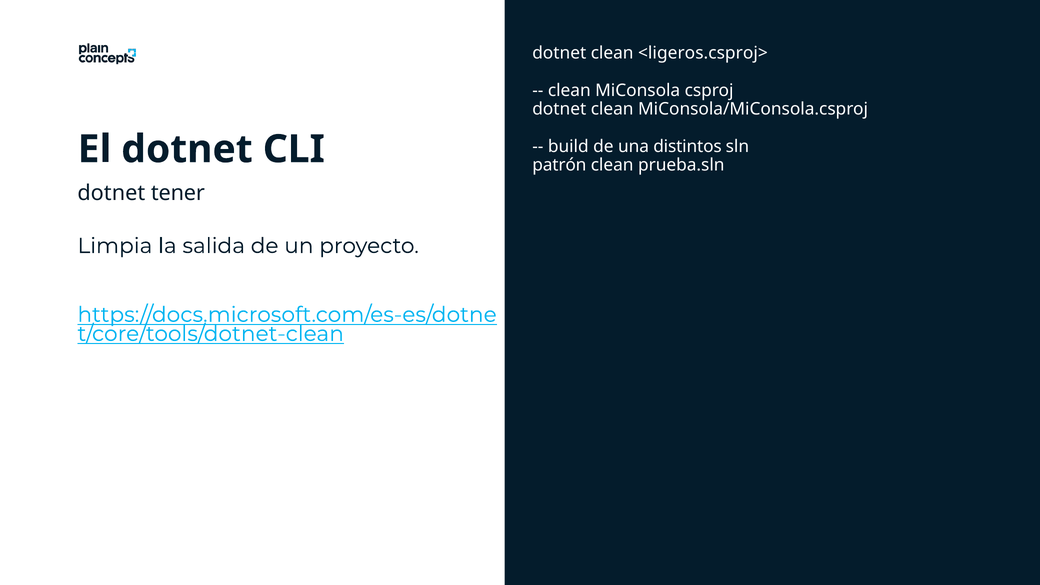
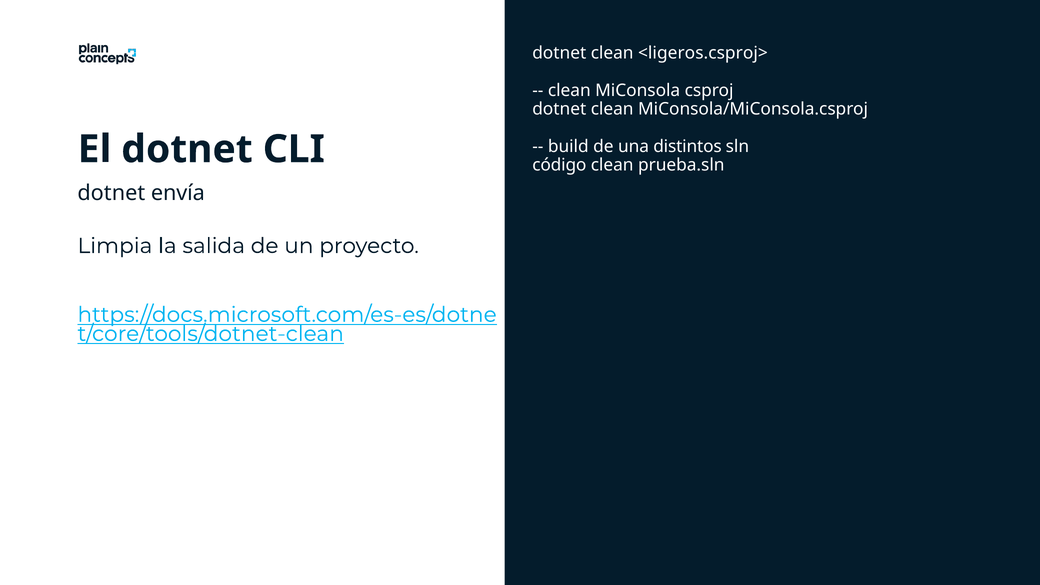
patrón: patrón -> código
tener: tener -> envía
